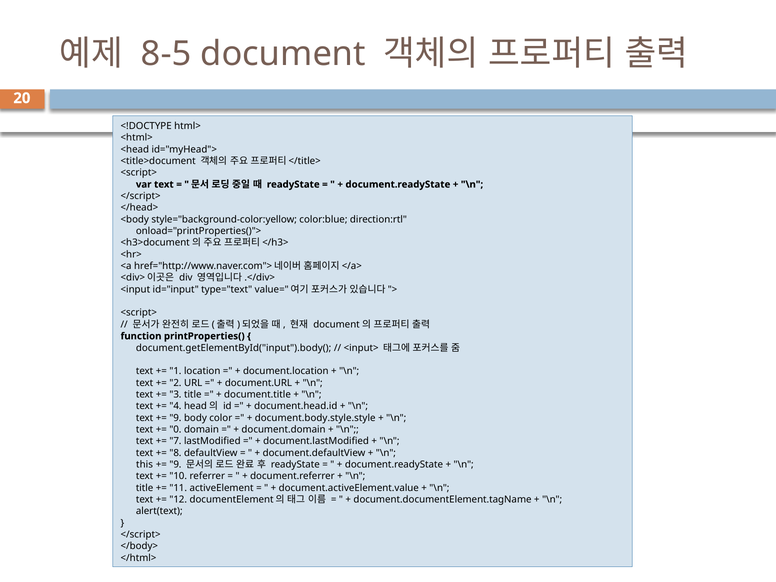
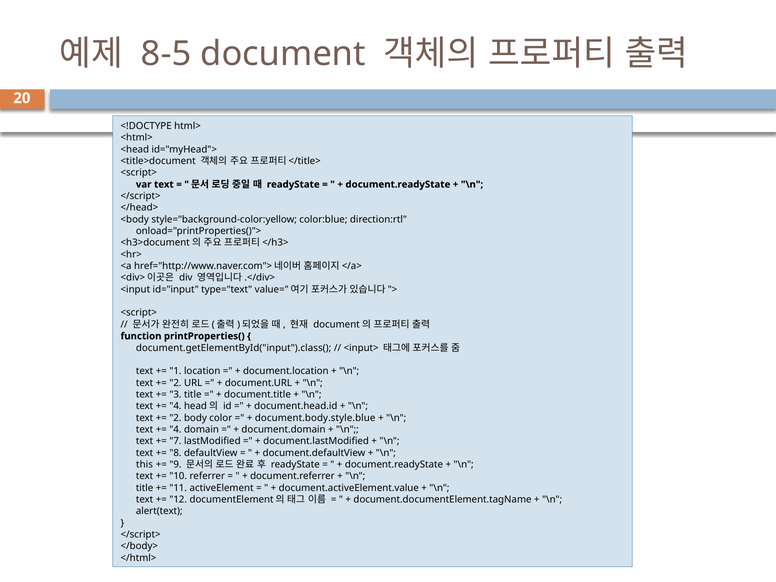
document.getElementById("input").body(: document.getElementById("input").body( -> document.getElementById("input").class(
9 at (175, 418): 9 -> 2
document.body.style.style: document.body.style.style -> document.body.style.blue
0 at (175, 429): 0 -> 4
